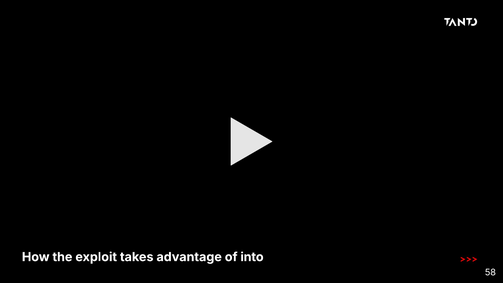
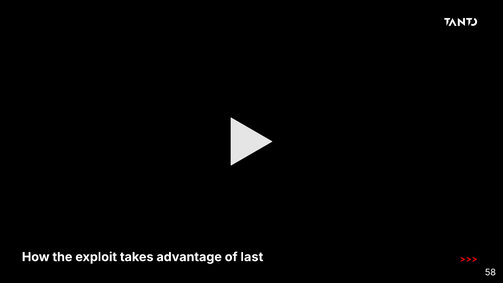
into: into -> last
